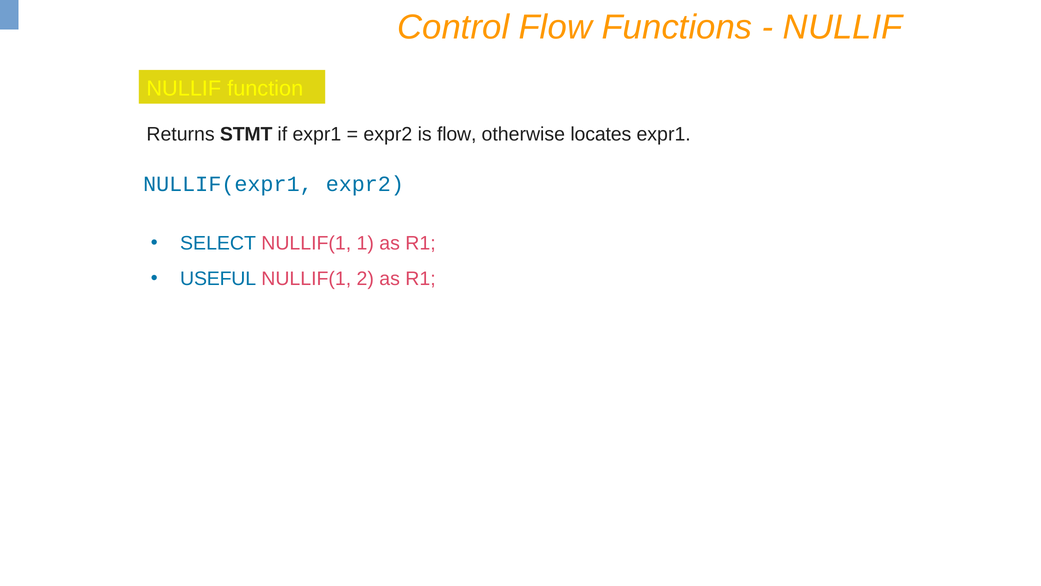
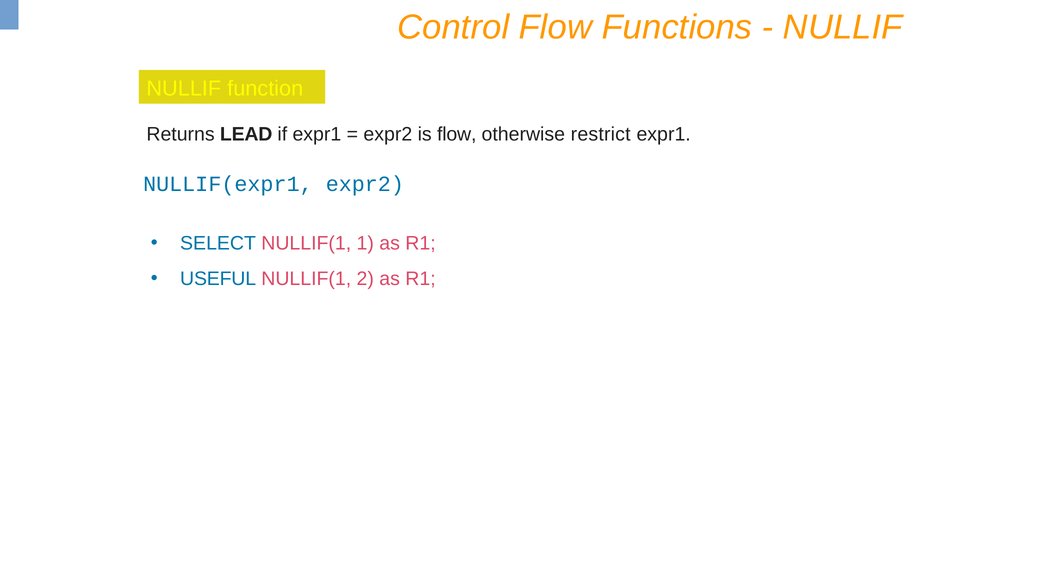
STMT: STMT -> LEAD
locates: locates -> restrict
